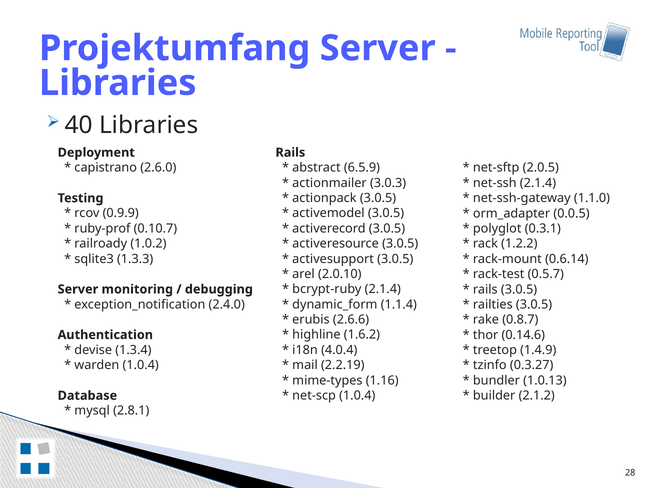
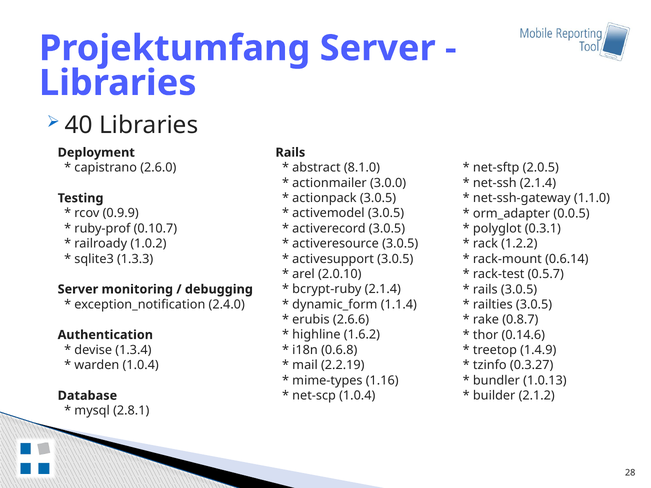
6.5.9: 6.5.9 -> 8.1.0
3.0.3: 3.0.3 -> 3.0.0
4.0.4: 4.0.4 -> 0.6.8
